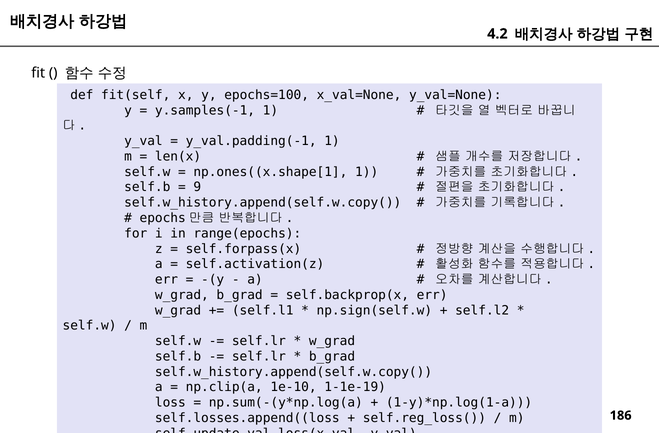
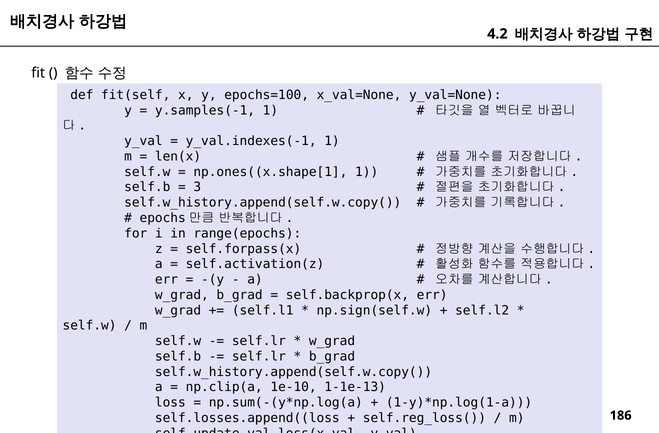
y_val.padding(-1: y_val.padding(-1 -> y_val.indexes(-1
9: 9 -> 3
1-1e-19: 1-1e-19 -> 1-1e-13
